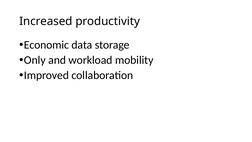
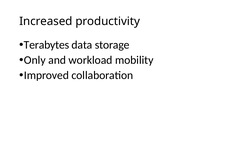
Economic: Economic -> Terabytes
